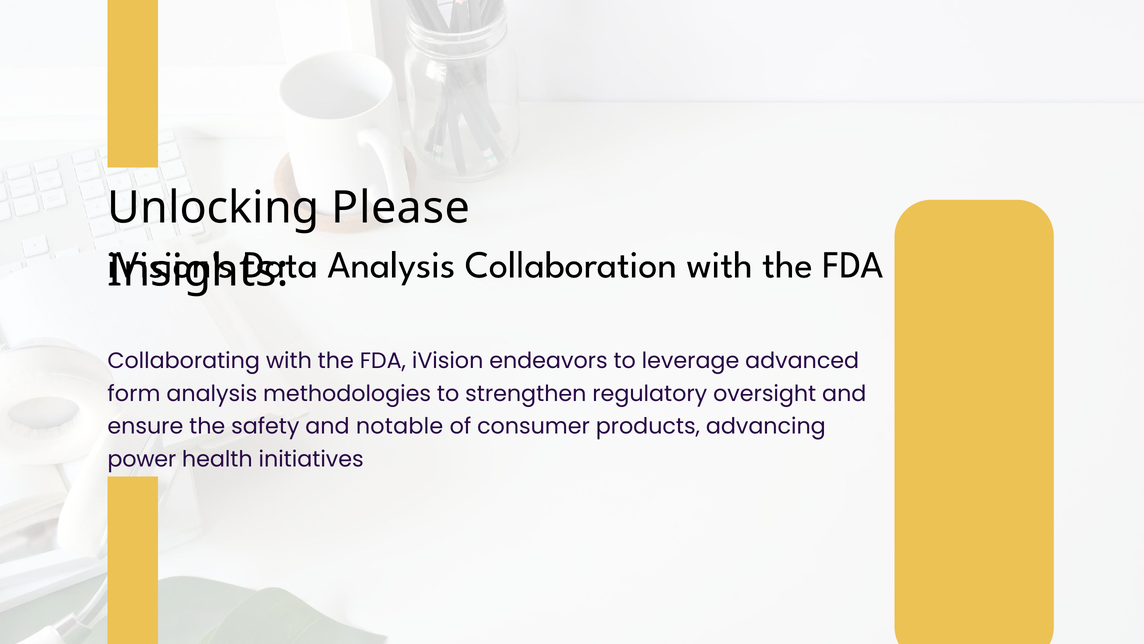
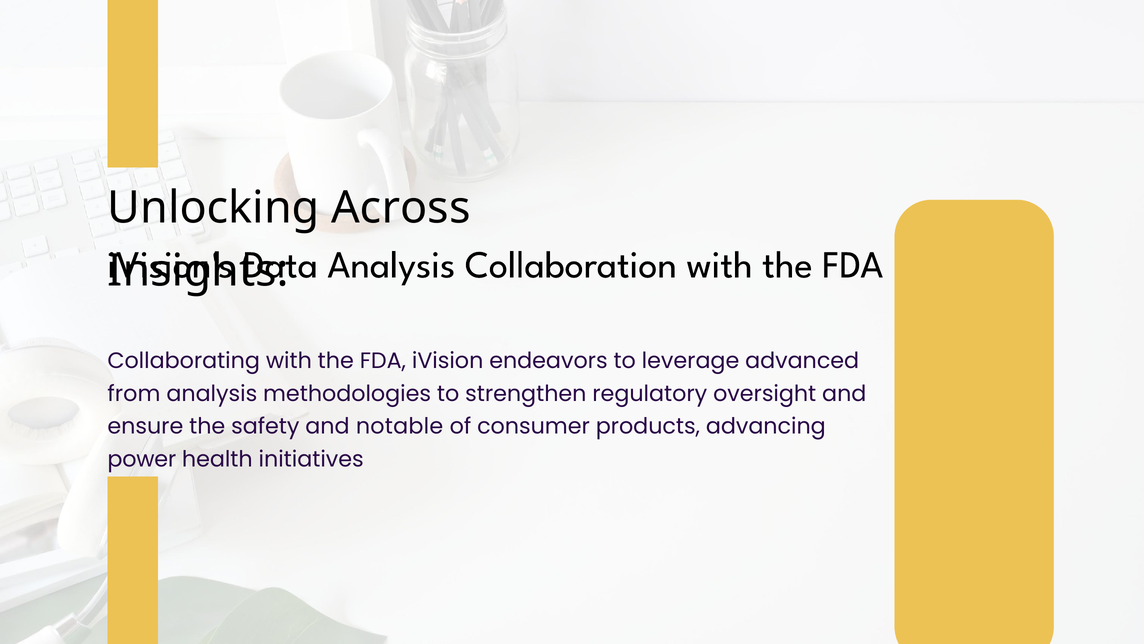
Please: Please -> Across
form: form -> from
